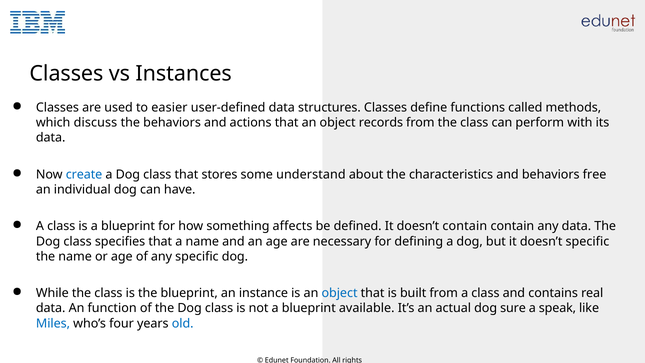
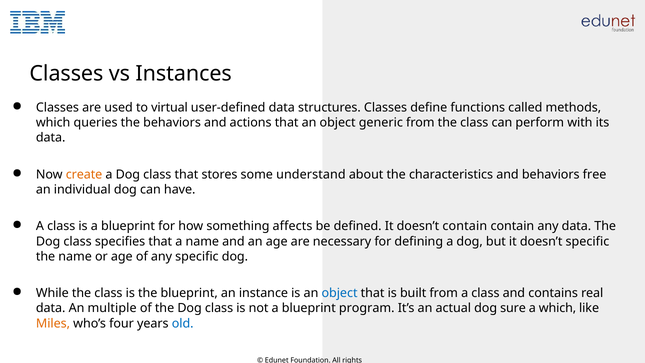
easier: easier -> virtual
discuss: discuss -> queries
records: records -> generic
create colour: blue -> orange
function: function -> multiple
available: available -> program
a speak: speak -> which
Miles colour: blue -> orange
